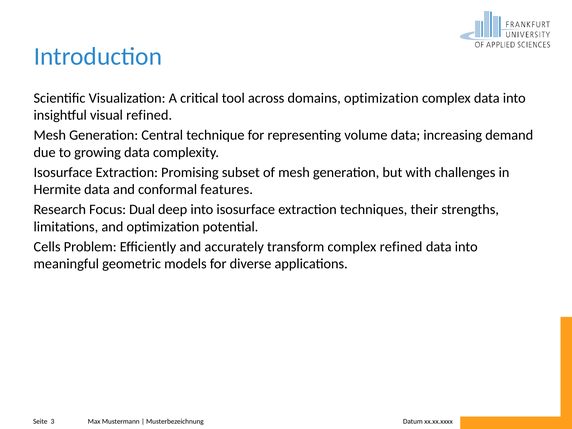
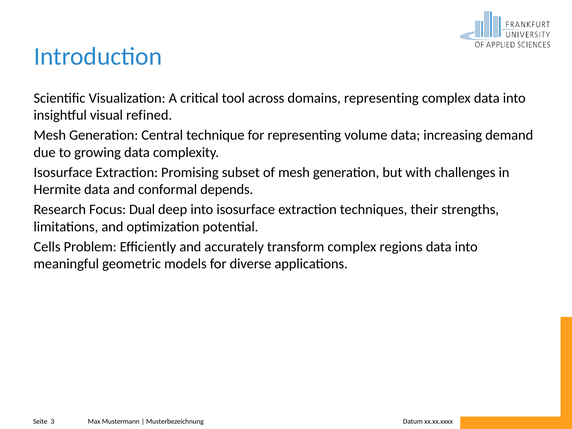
domains optimization: optimization -> representing
features: features -> depends
complex refined: refined -> regions
